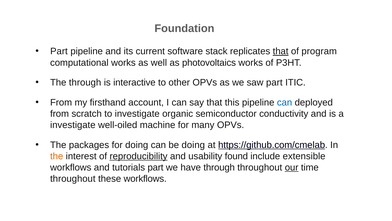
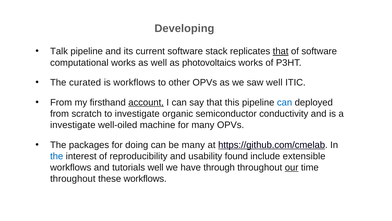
Foundation: Foundation -> Developing
Part at (59, 51): Part -> Talk
of program: program -> software
The through: through -> curated
is interactive: interactive -> workflows
saw part: part -> well
account underline: none -> present
be doing: doing -> many
the at (57, 156) colour: orange -> blue
reproducibility underline: present -> none
tutorials part: part -> well
